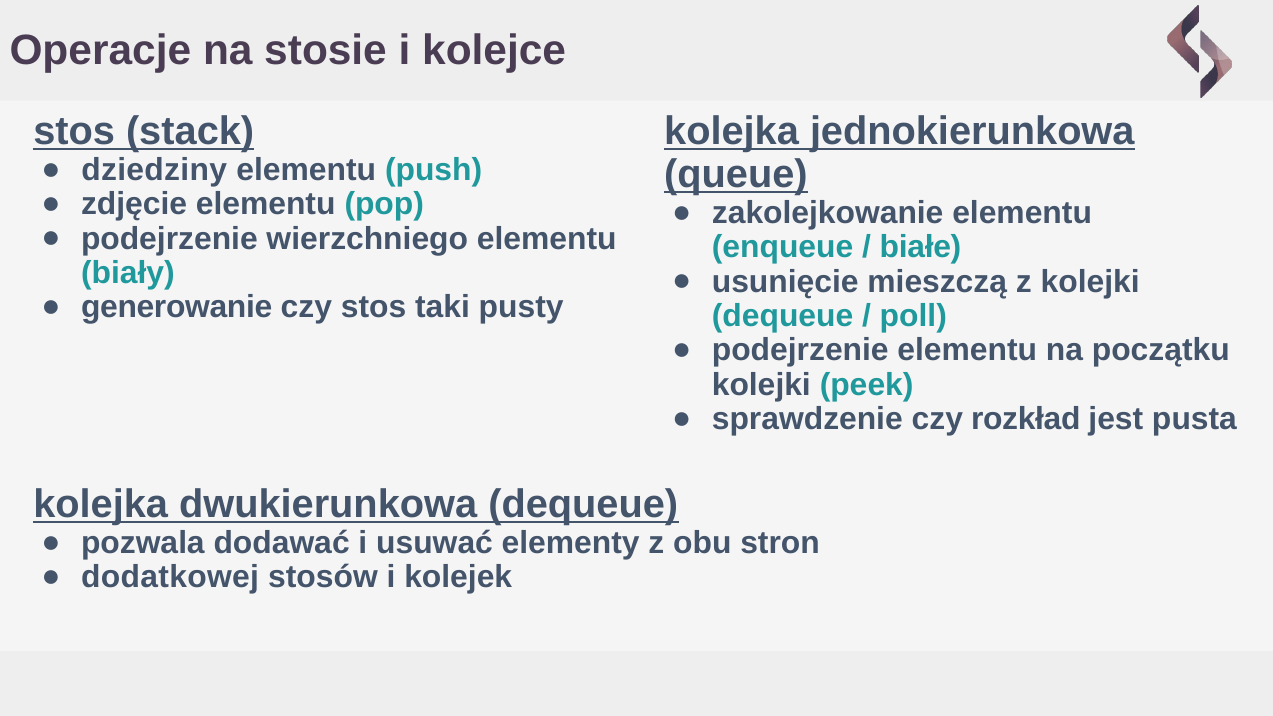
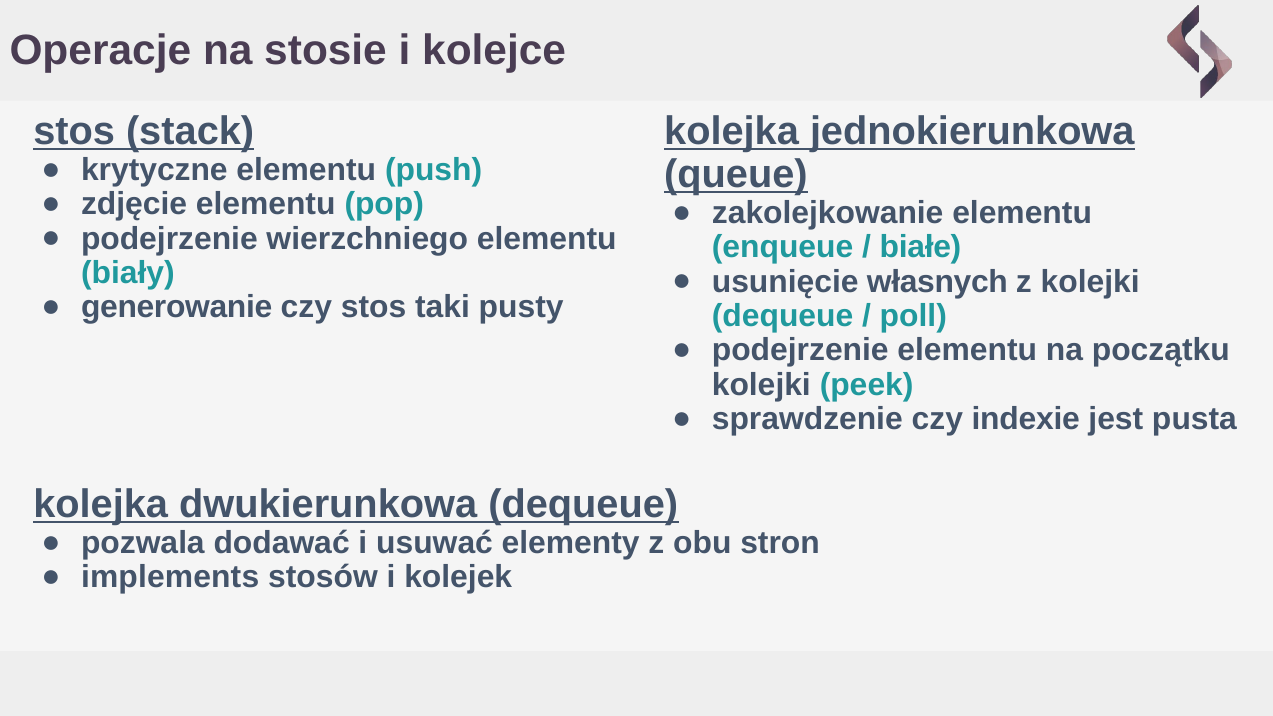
dziedziny: dziedziny -> krytyczne
mieszczą: mieszczą -> własnych
rozkład: rozkład -> indexie
dodatkowej: dodatkowej -> implements
